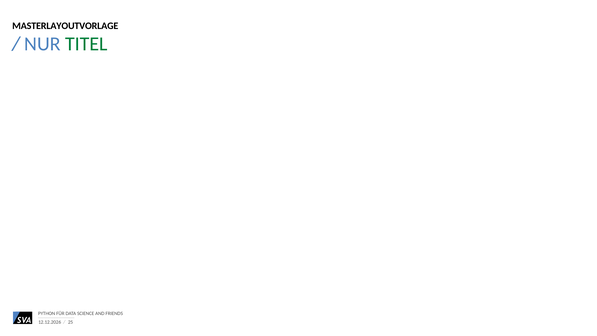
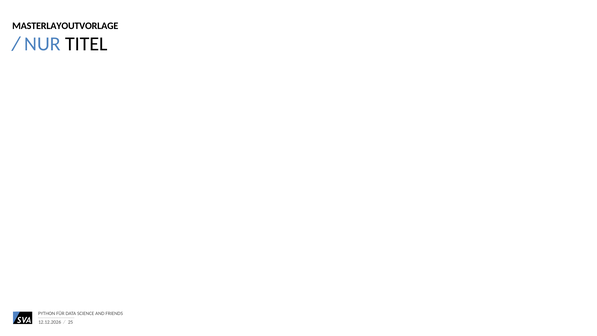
TITEL colour: green -> black
